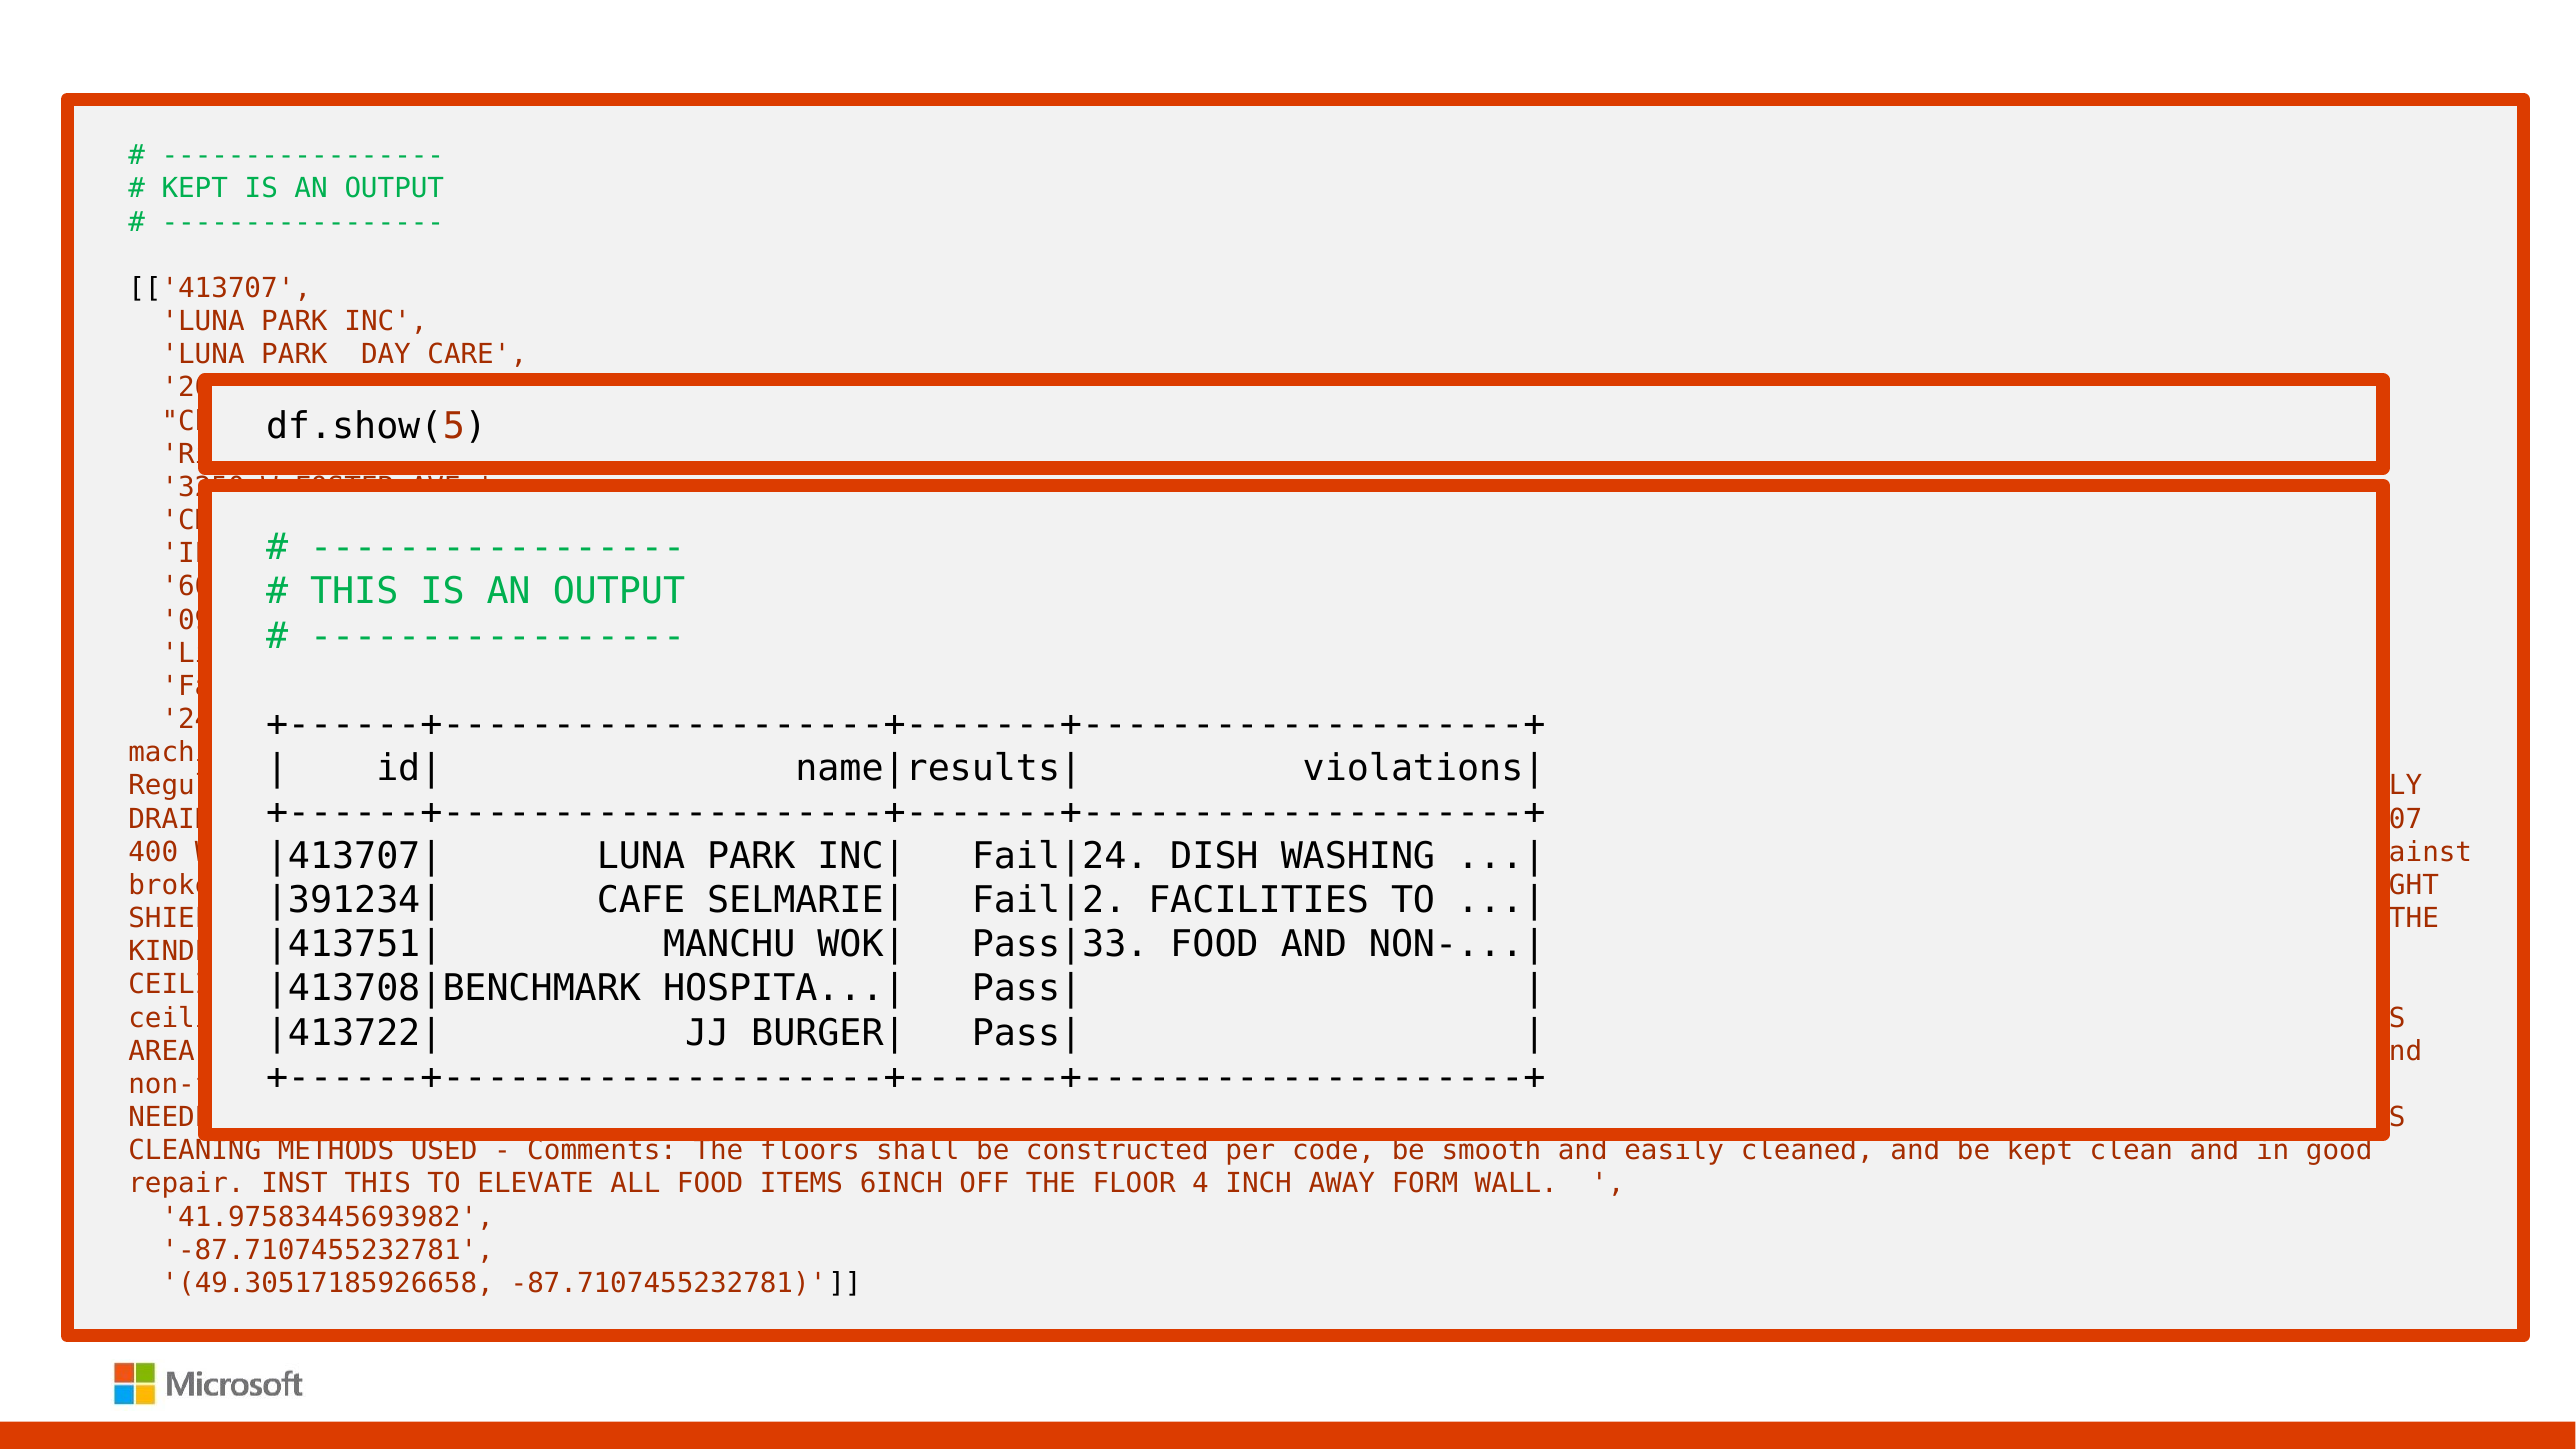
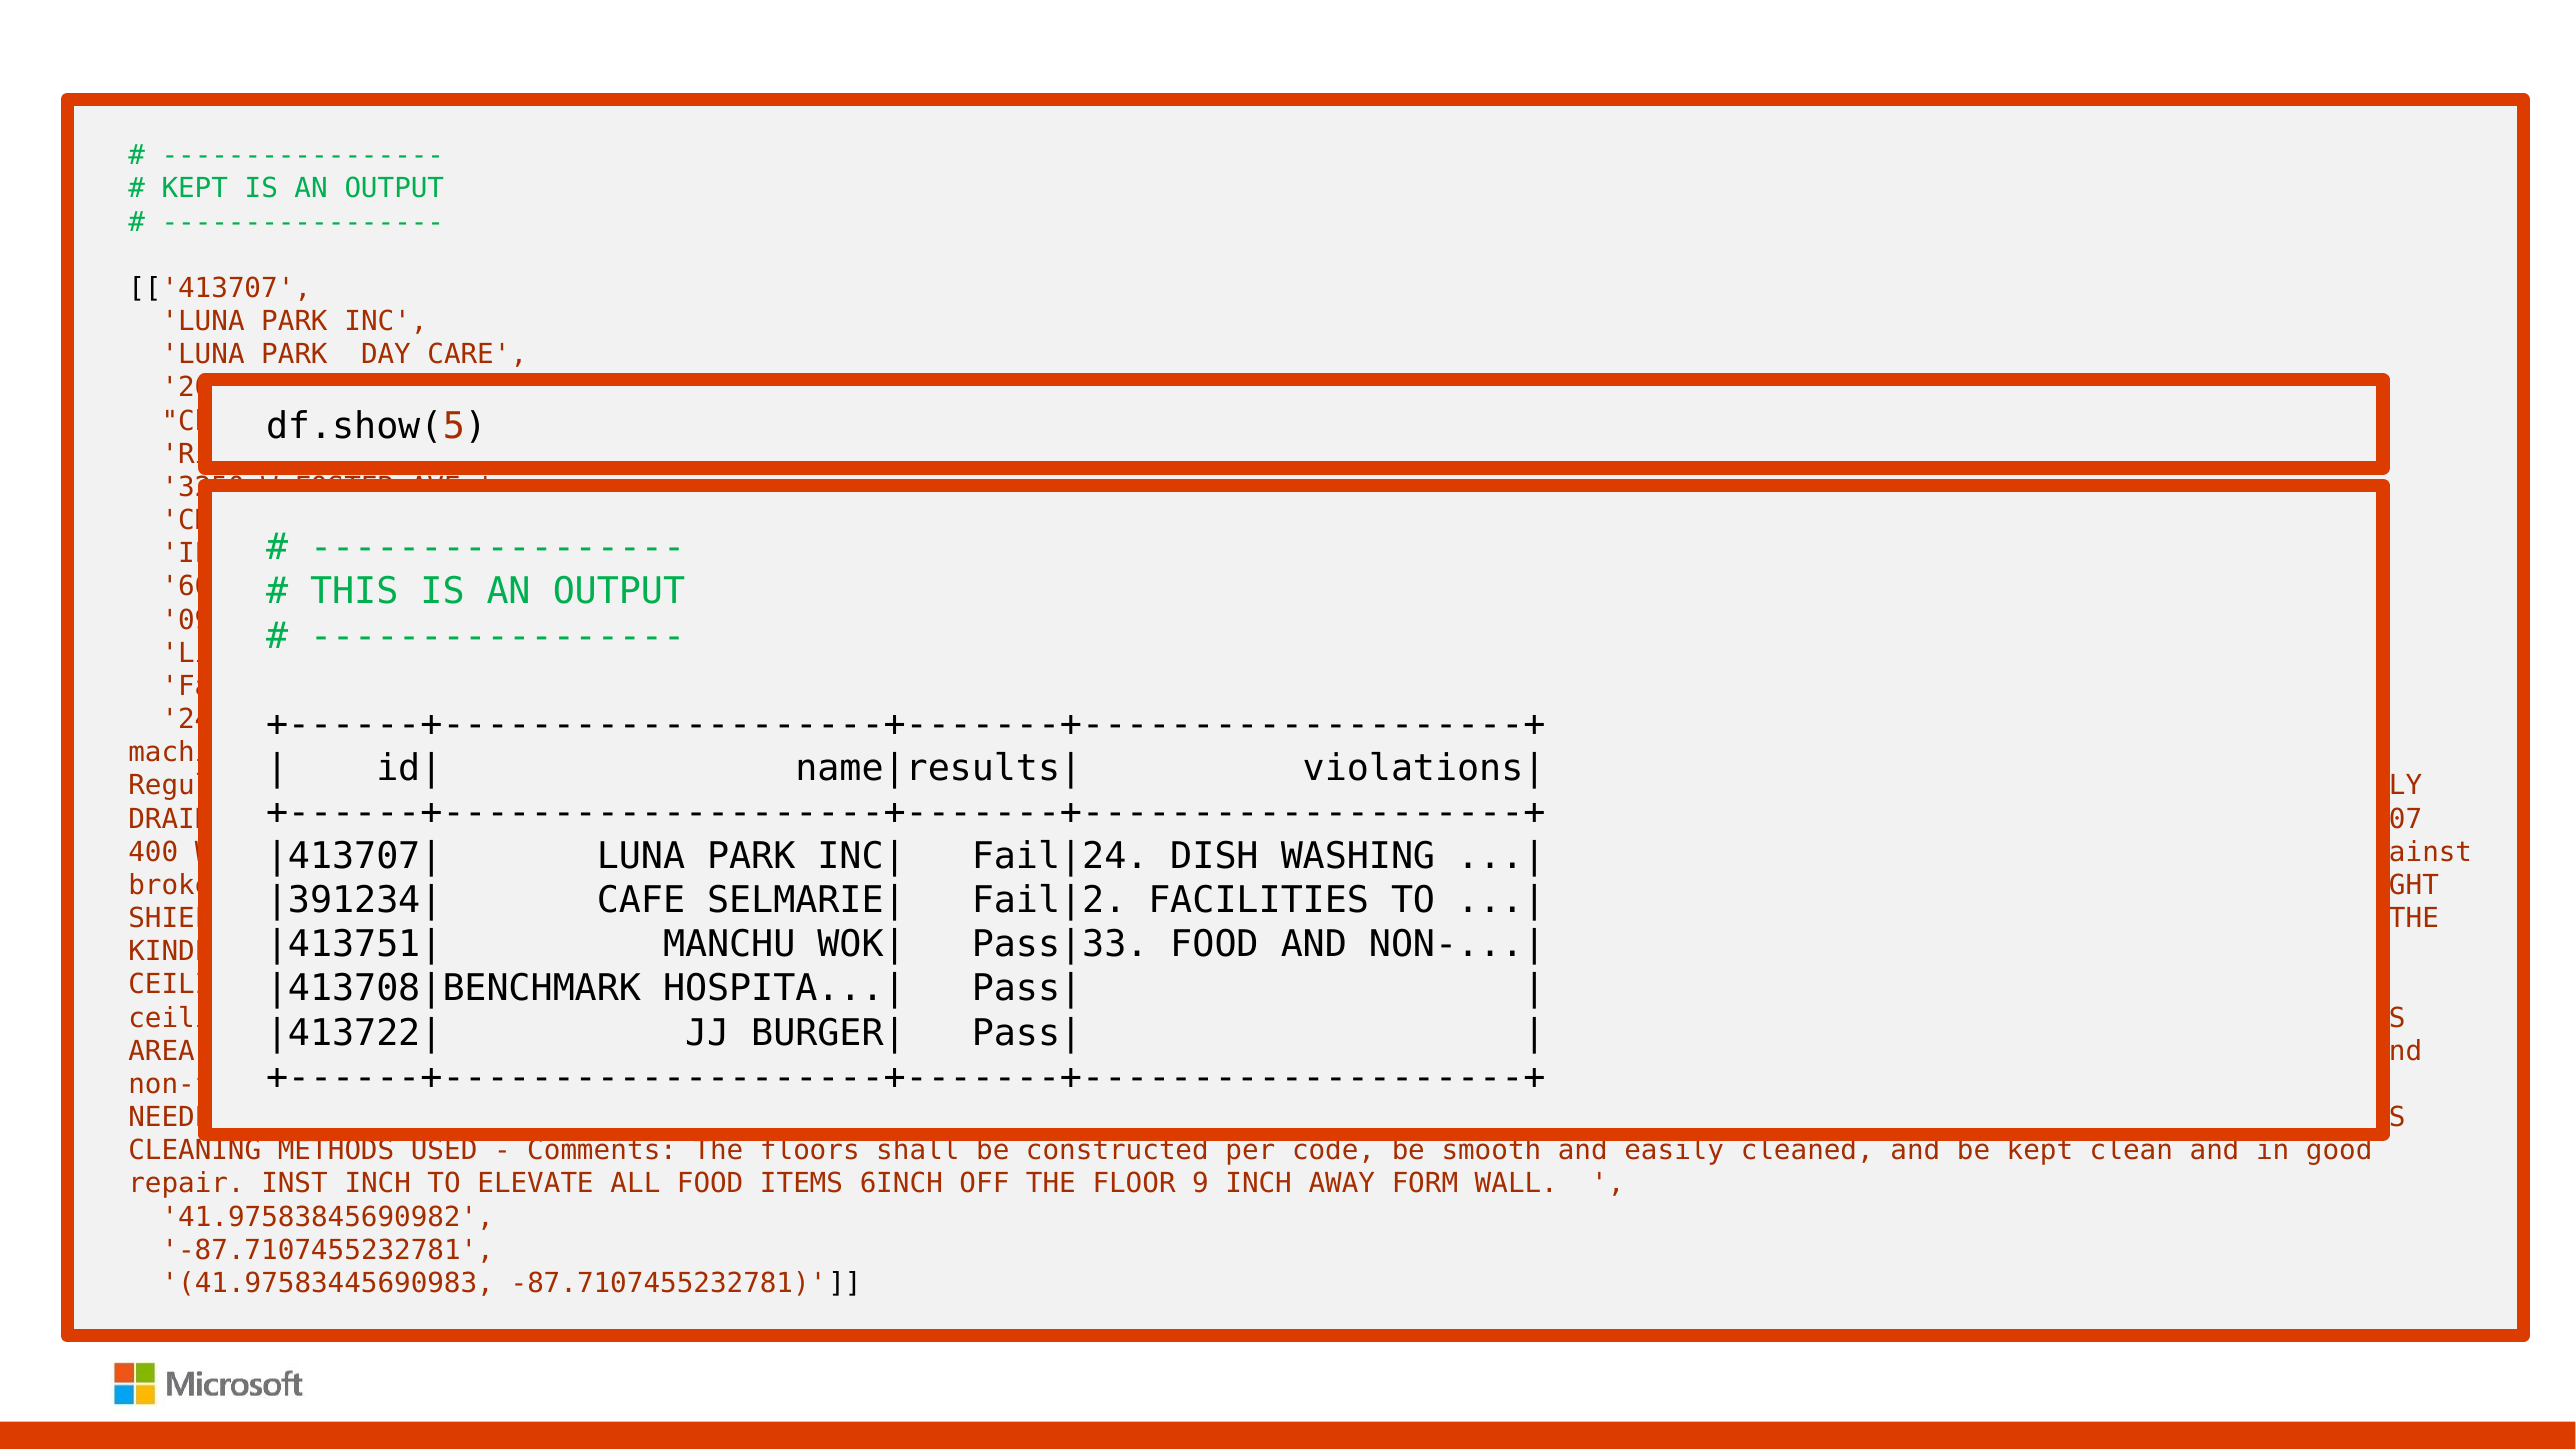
INST THIS: THIS -> INCH
FLOOR 4: 4 -> 9
41.97583445693982: 41.97583445693982 -> 41.97583845690982
49.30517185926658: 49.30517185926658 -> 41.97583445690983
